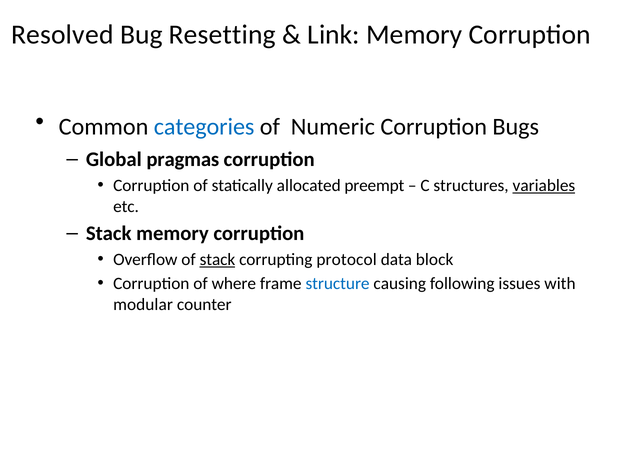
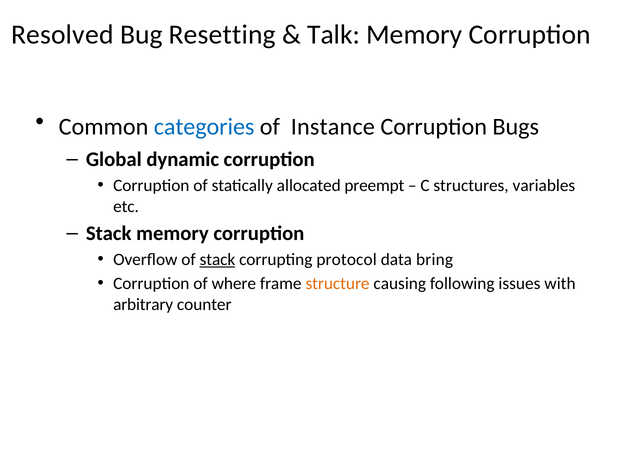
Link: Link -> Talk
Numeric: Numeric -> Instance
pragmas: pragmas -> dynamic
variables underline: present -> none
block: block -> bring
structure colour: blue -> orange
modular: modular -> arbitrary
